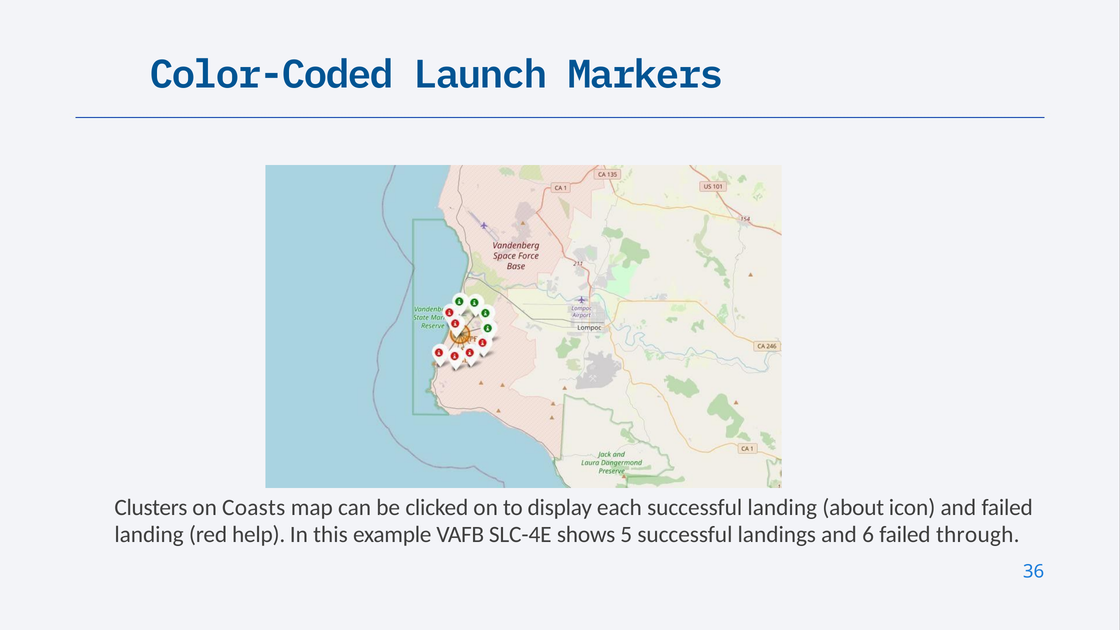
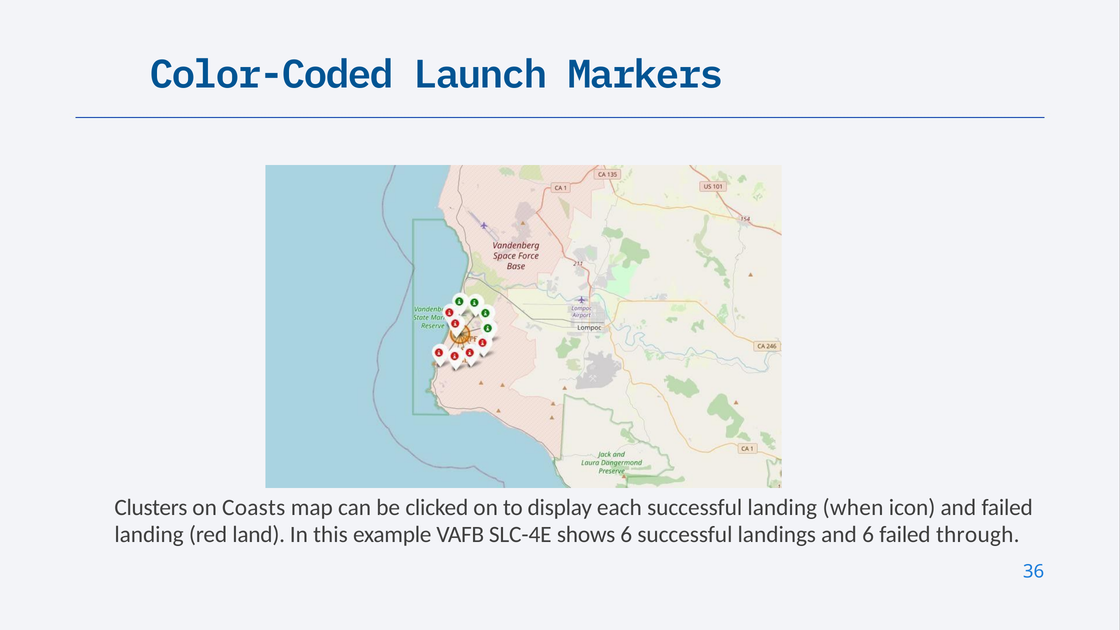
about: about -> when
help: help -> land
shows 5: 5 -> 6
